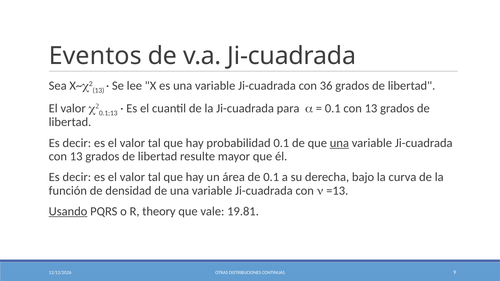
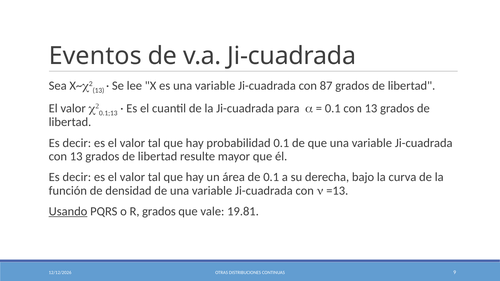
36: 36 -> 87
una at (339, 143) underline: present -> none
R theory: theory -> grados
